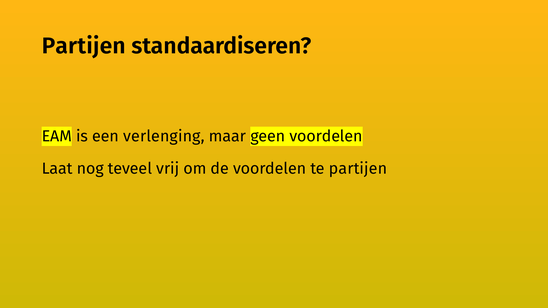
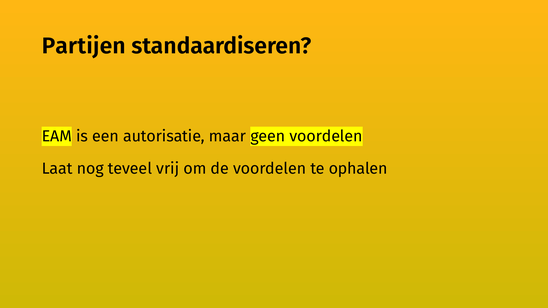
verlenging: verlenging -> autorisatie
te partijen: partijen -> ophalen
